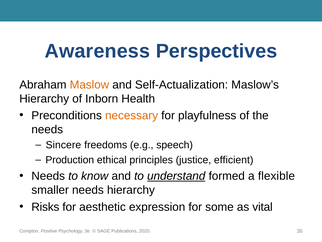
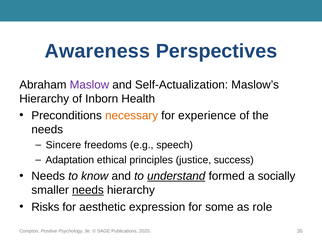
Maslow colour: orange -> purple
playfulness: playfulness -> experience
Production: Production -> Adaptation
efficient: efficient -> success
flexible: flexible -> socially
needs at (88, 190) underline: none -> present
vital: vital -> role
